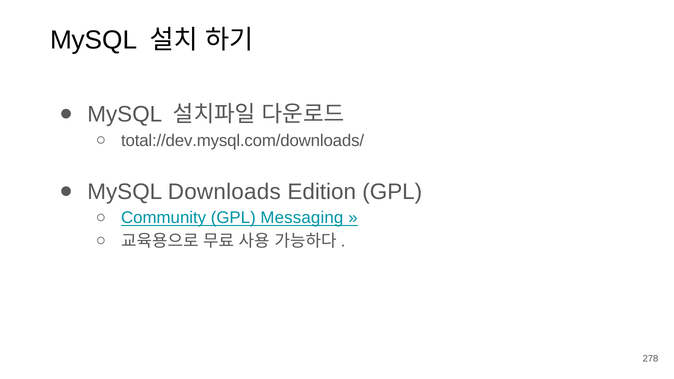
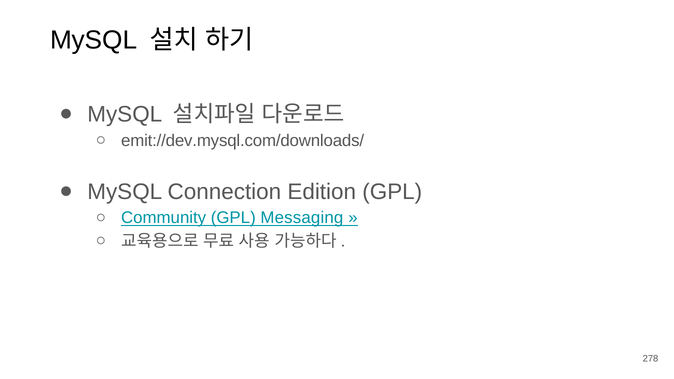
total://dev.mysql.com/downloads/: total://dev.mysql.com/downloads/ -> emit://dev.mysql.com/downloads/
Downloads: Downloads -> Connection
